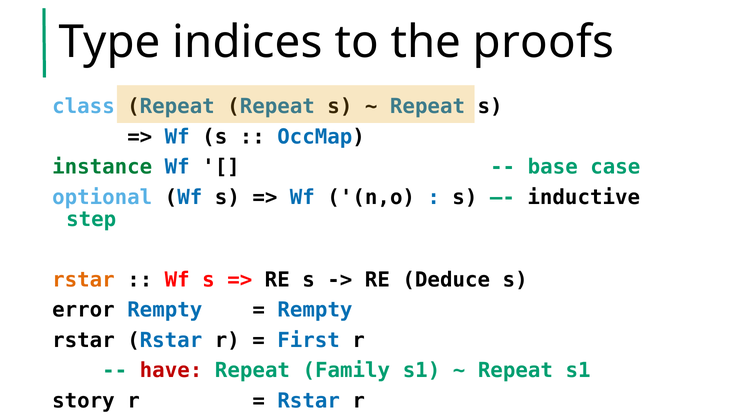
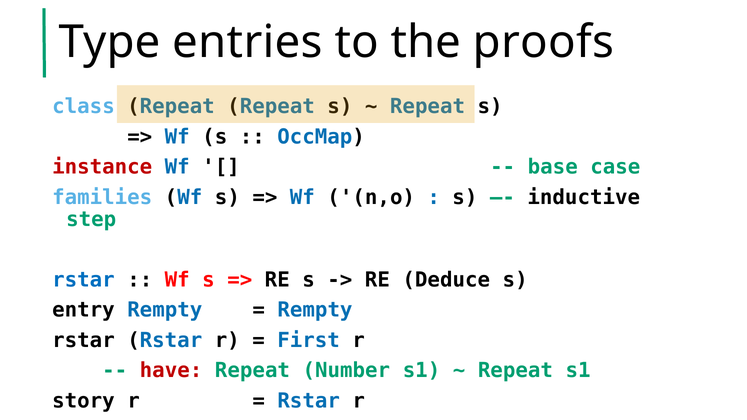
indices: indices -> entries
instance colour: green -> red
optional: optional -> families
rstar at (83, 280) colour: orange -> blue
error: error -> entry
Family: Family -> Number
